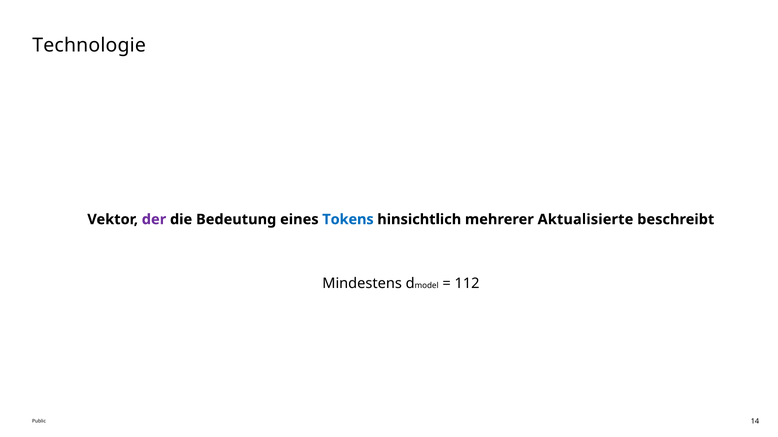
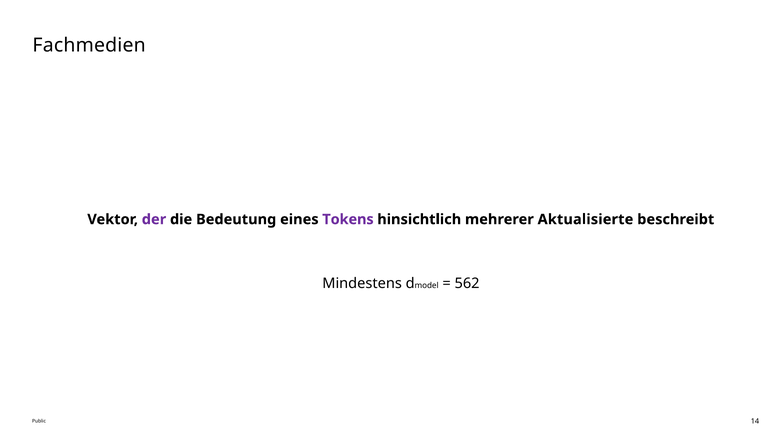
Technologie: Technologie -> Fachmedien
Tokens colour: blue -> purple
112: 112 -> 562
